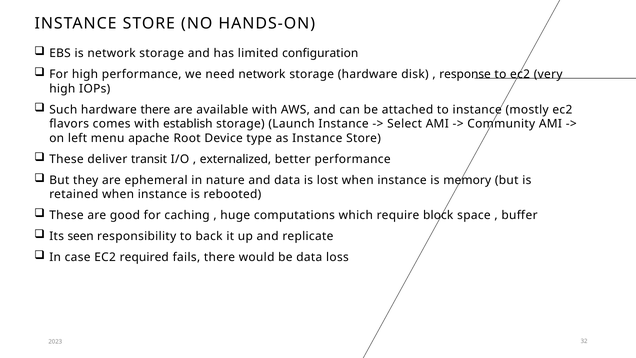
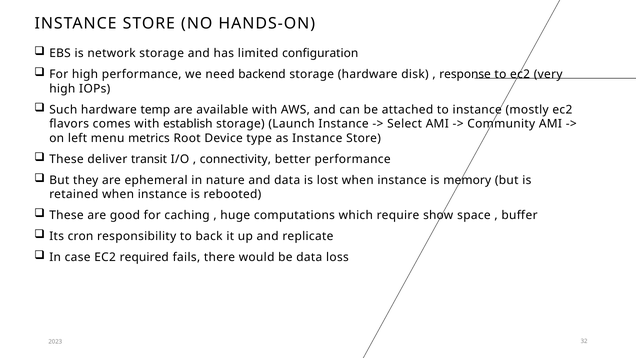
need network: network -> backend
hardware there: there -> temp
apache: apache -> metrics
externalized: externalized -> connectivity
block: block -> show
seen: seen -> cron
